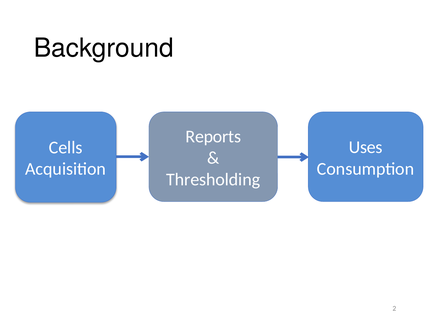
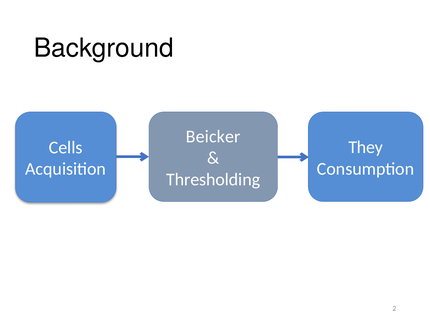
Reports: Reports -> Beicker
Uses: Uses -> They
